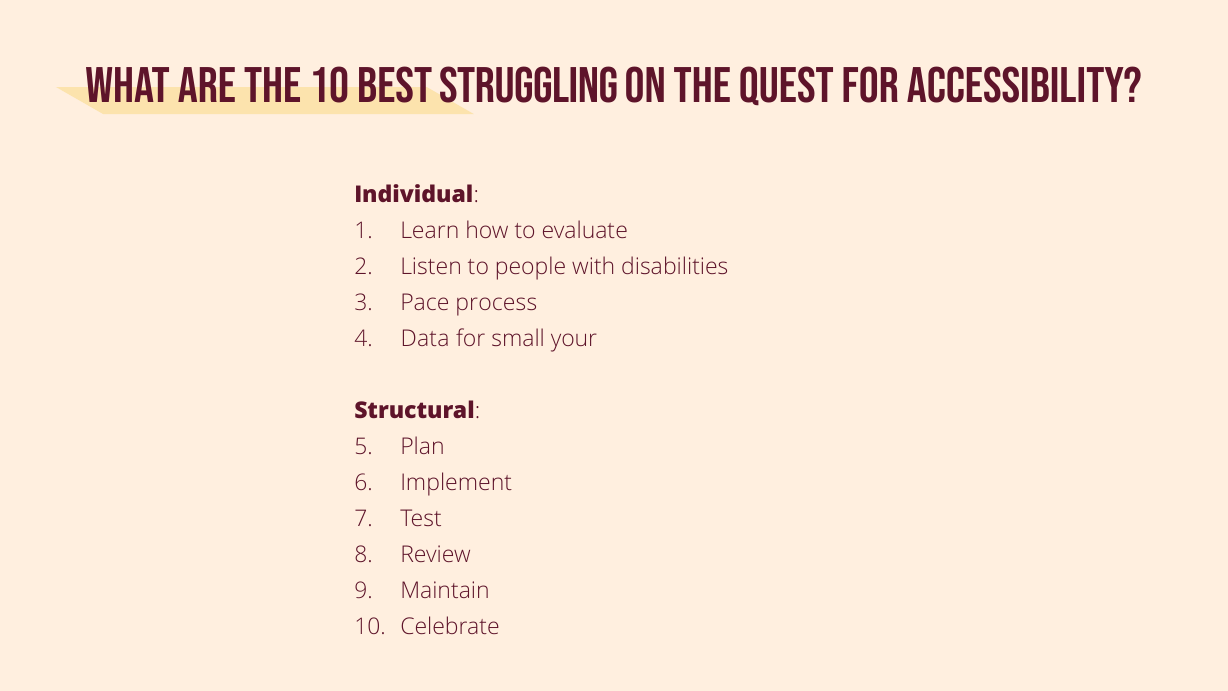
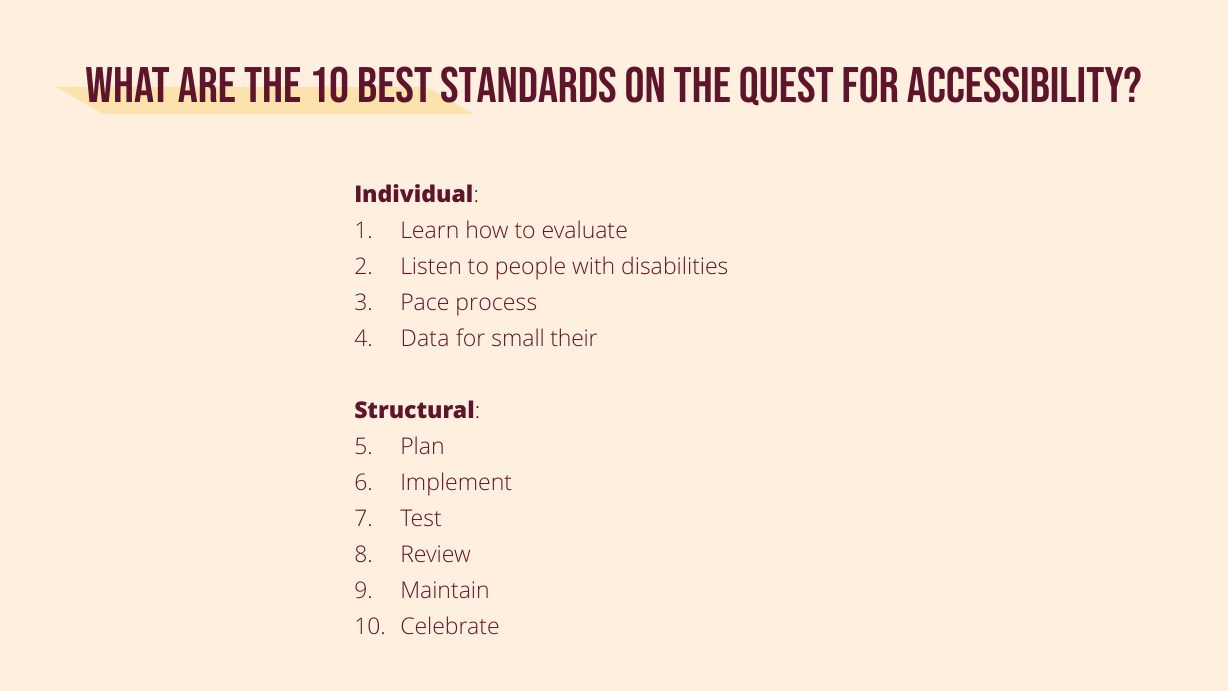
struggling: struggling -> standards
your: your -> their
